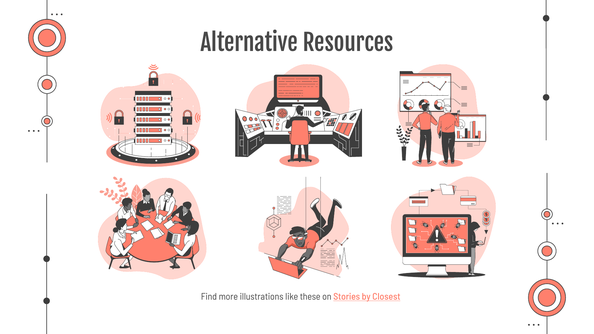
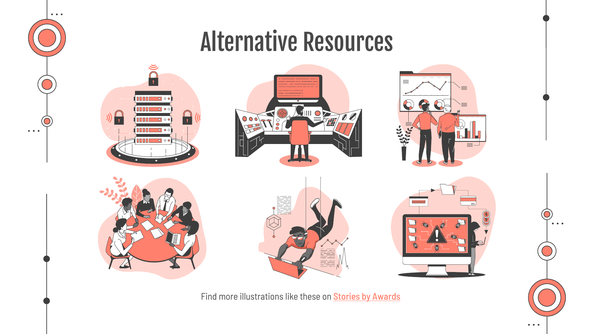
Closest: Closest -> Awards
